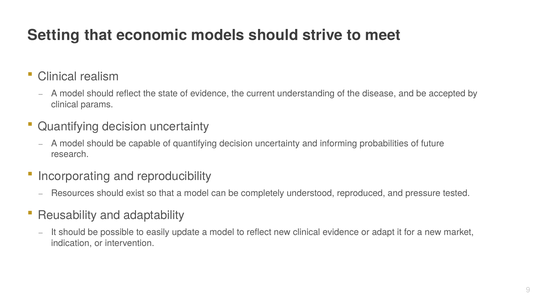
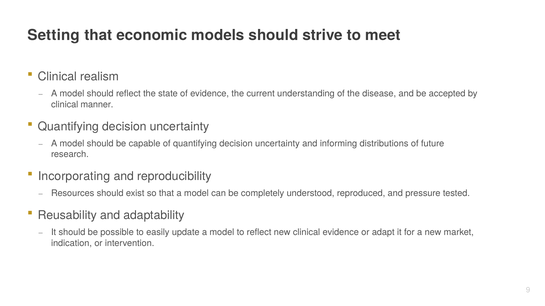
params: params -> manner
probabilities: probabilities -> distributions
